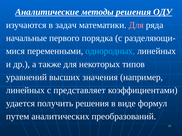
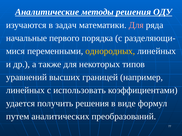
однородных colour: light blue -> yellow
значения: значения -> границей
представляет: представляет -> использовать
